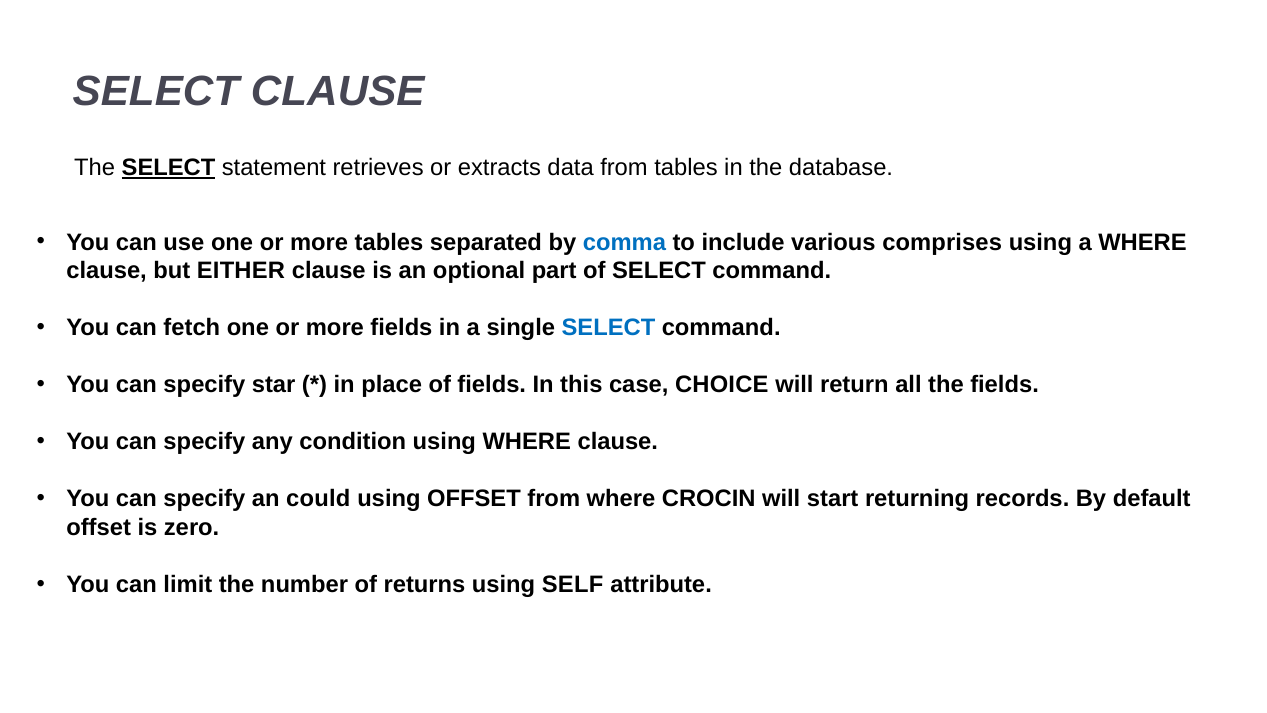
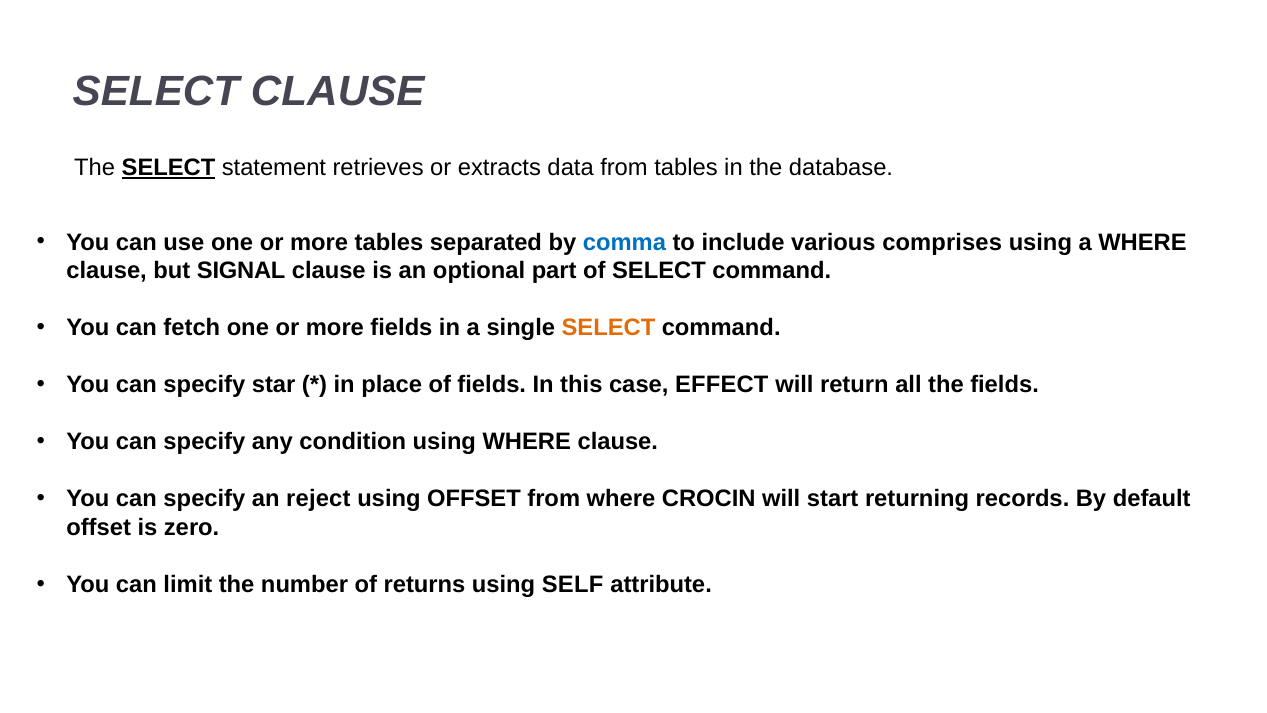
EITHER: EITHER -> SIGNAL
SELECT at (608, 328) colour: blue -> orange
CHOICE: CHOICE -> EFFECT
could: could -> reject
